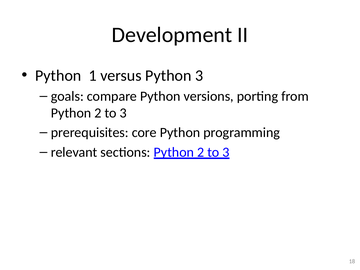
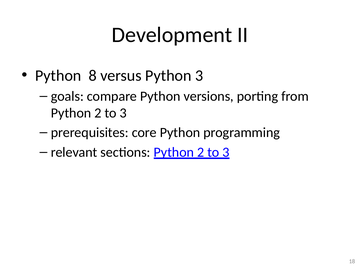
1: 1 -> 8
